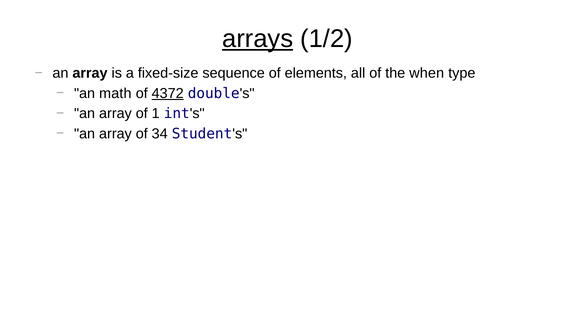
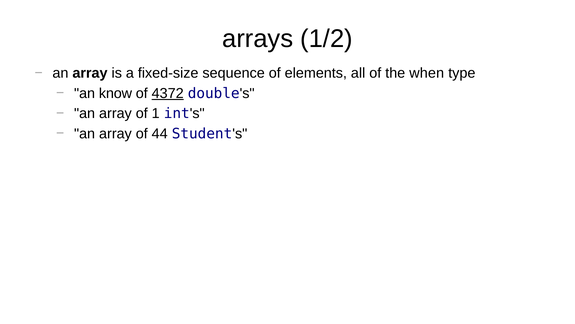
arrays underline: present -> none
math: math -> know
34: 34 -> 44
